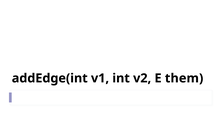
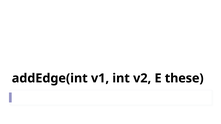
them: them -> these
